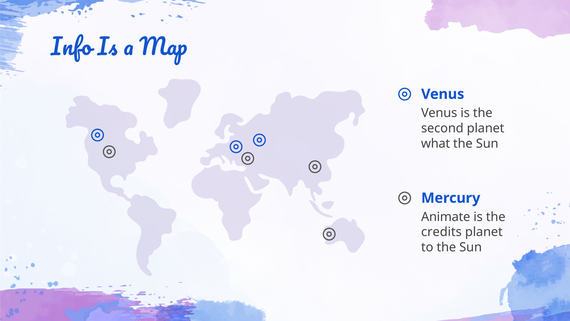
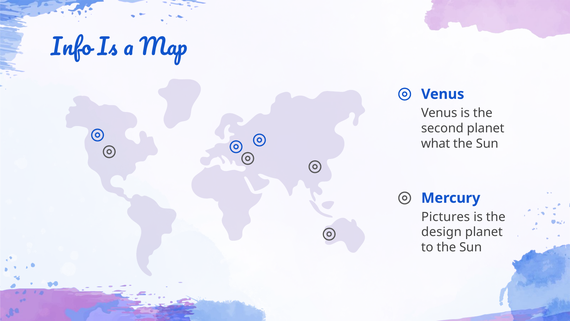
Animate: Animate -> Pictures
credits: credits -> design
